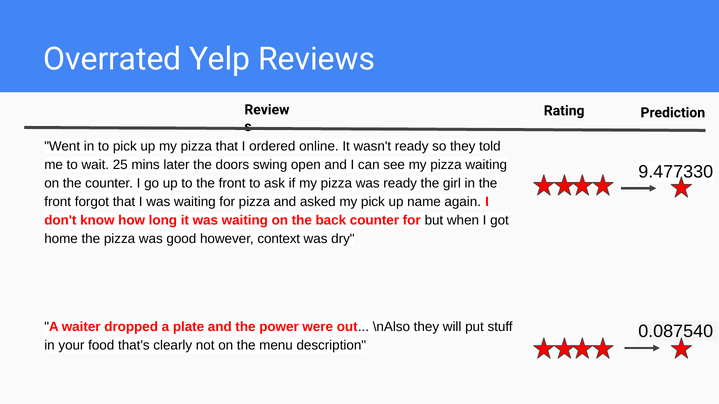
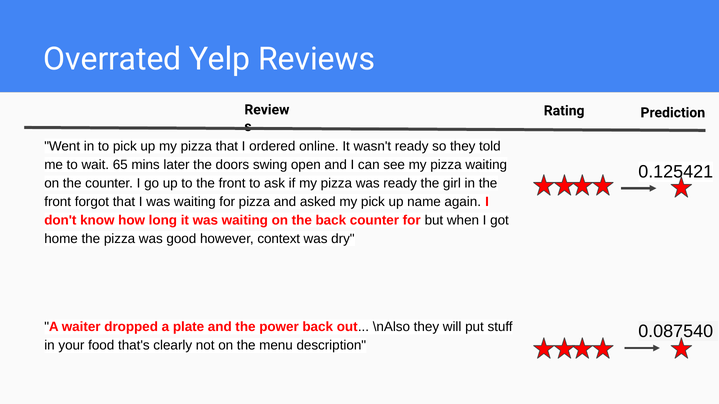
25: 25 -> 65
9.477330: 9.477330 -> 0.125421
power were: were -> back
